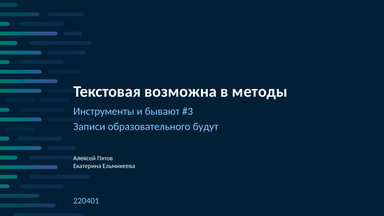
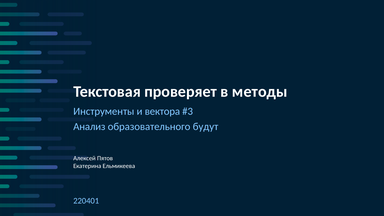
возможна: возможна -> проверяет
бывают: бывают -> вектора
Записи: Записи -> Анализ
